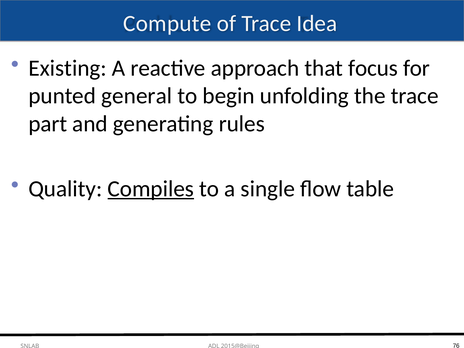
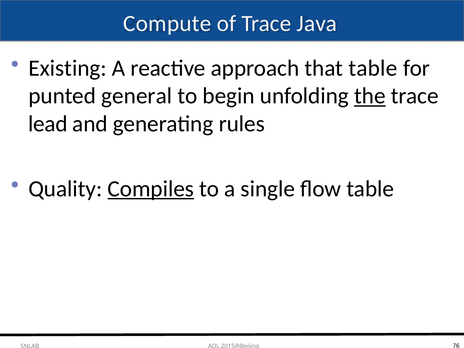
Idea: Idea -> Java
that focus: focus -> table
the underline: none -> present
part: part -> lead
